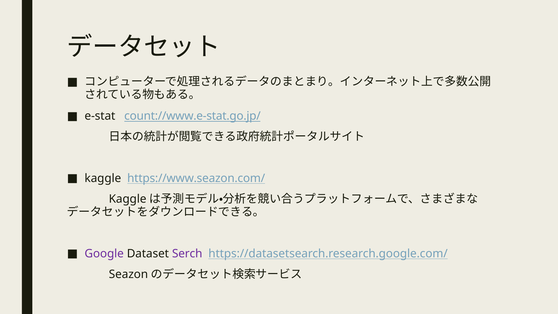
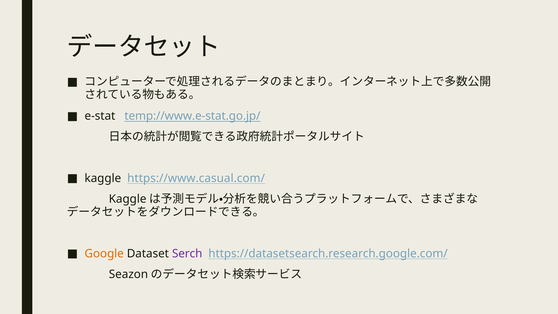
count://www.e-stat.go.jp/: count://www.e-stat.go.jp/ -> temp://www.e-stat.go.jp/
https://www.seazon.com/: https://www.seazon.com/ -> https://www.casual.com/
Google colour: purple -> orange
